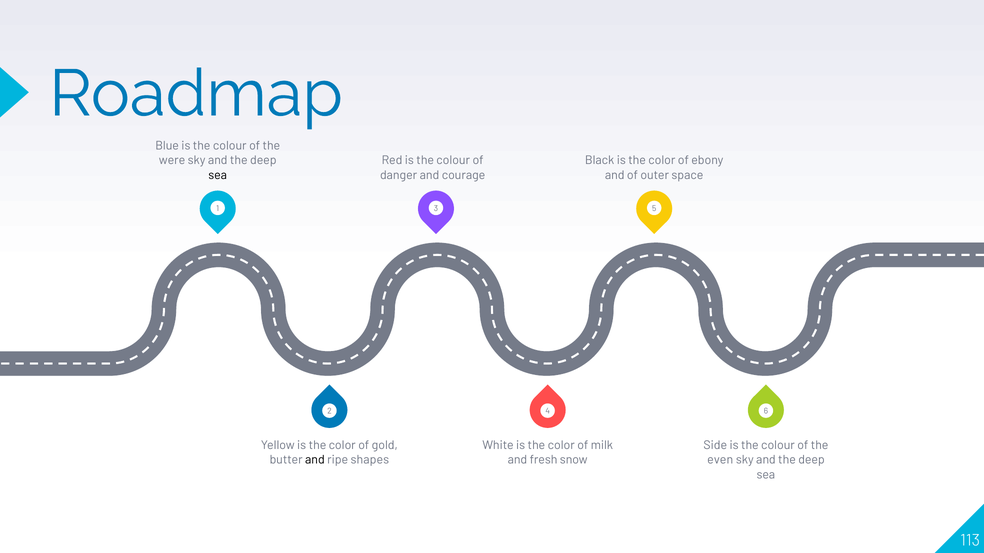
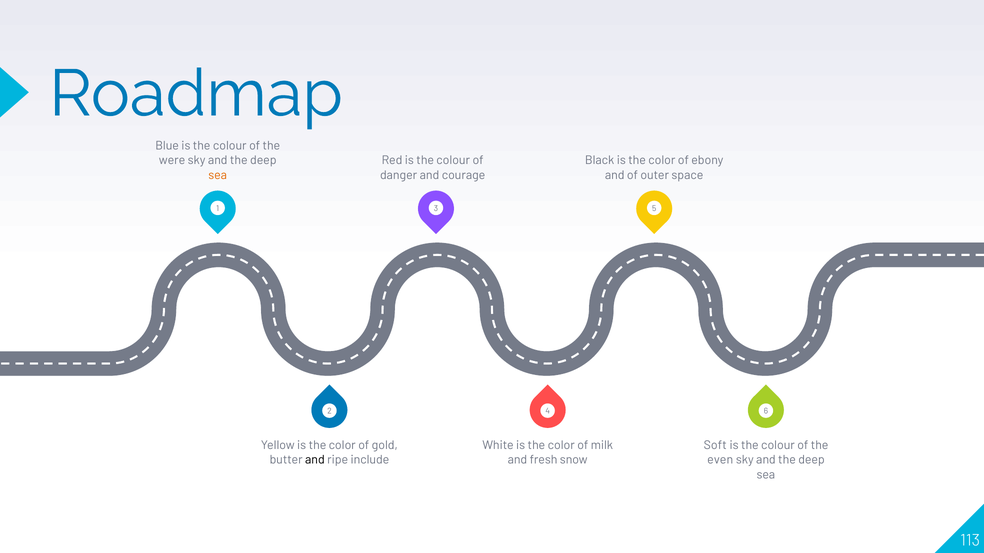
sea at (218, 175) colour: black -> orange
Side: Side -> Soft
shapes: shapes -> include
